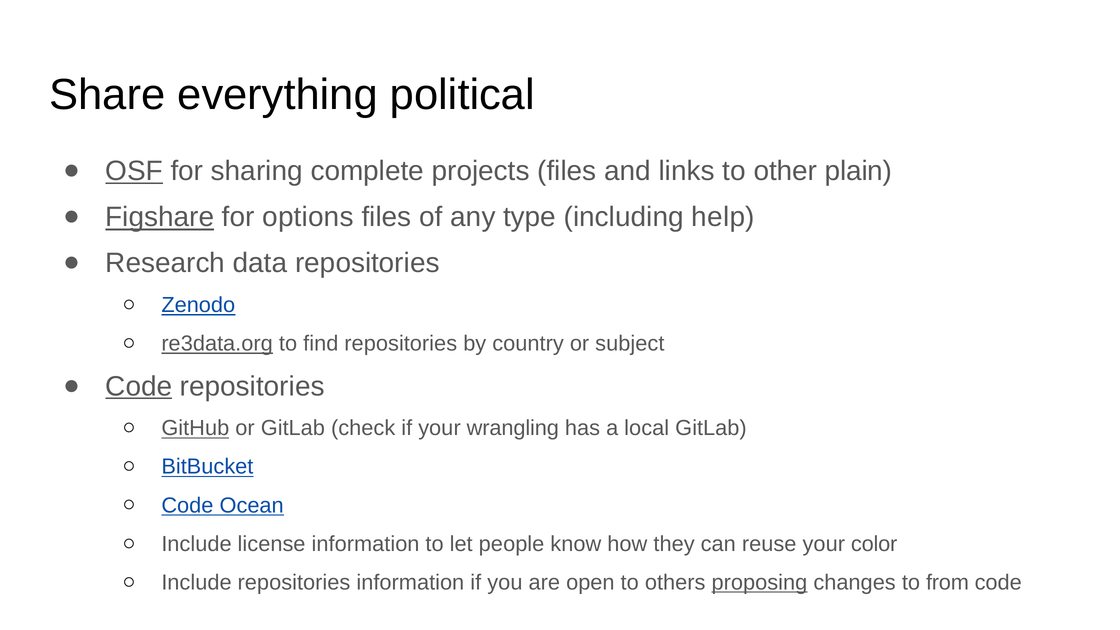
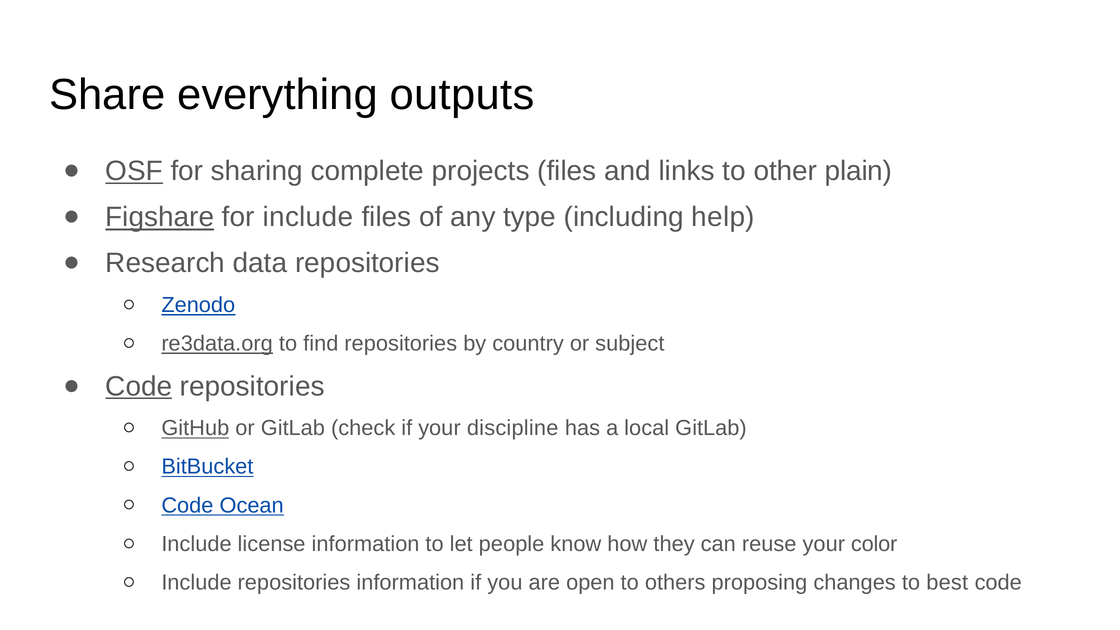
political: political -> outputs
for options: options -> include
wrangling: wrangling -> discipline
proposing underline: present -> none
from: from -> best
